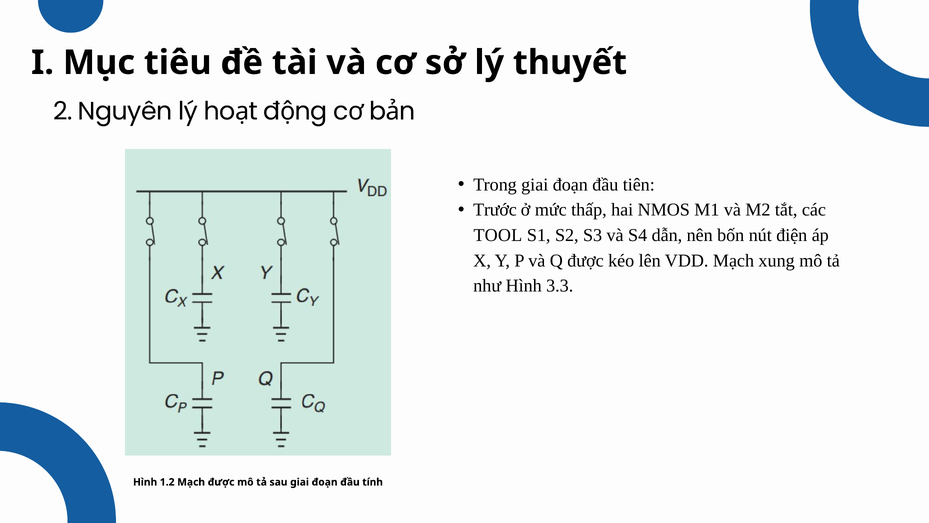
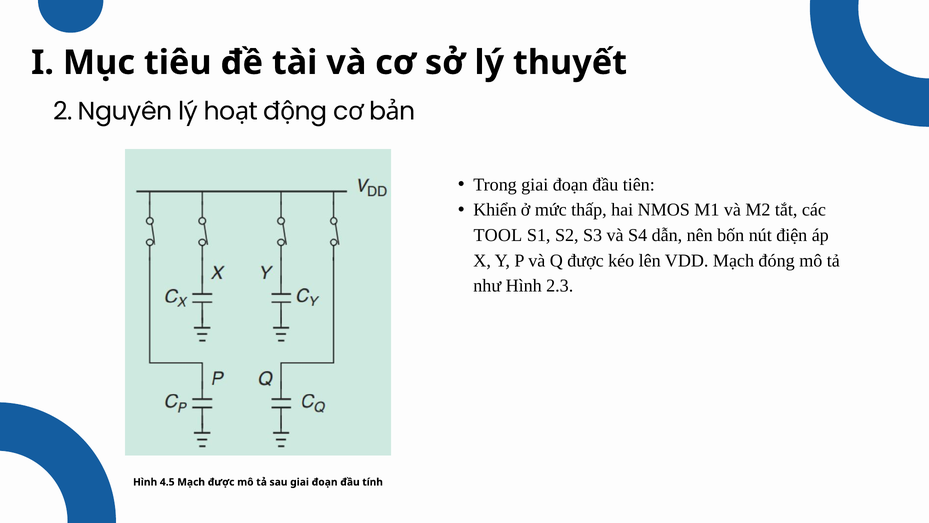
Trước: Trước -> Khiển
xung: xung -> đóng
3.3: 3.3 -> 2.3
1.2: 1.2 -> 4.5
